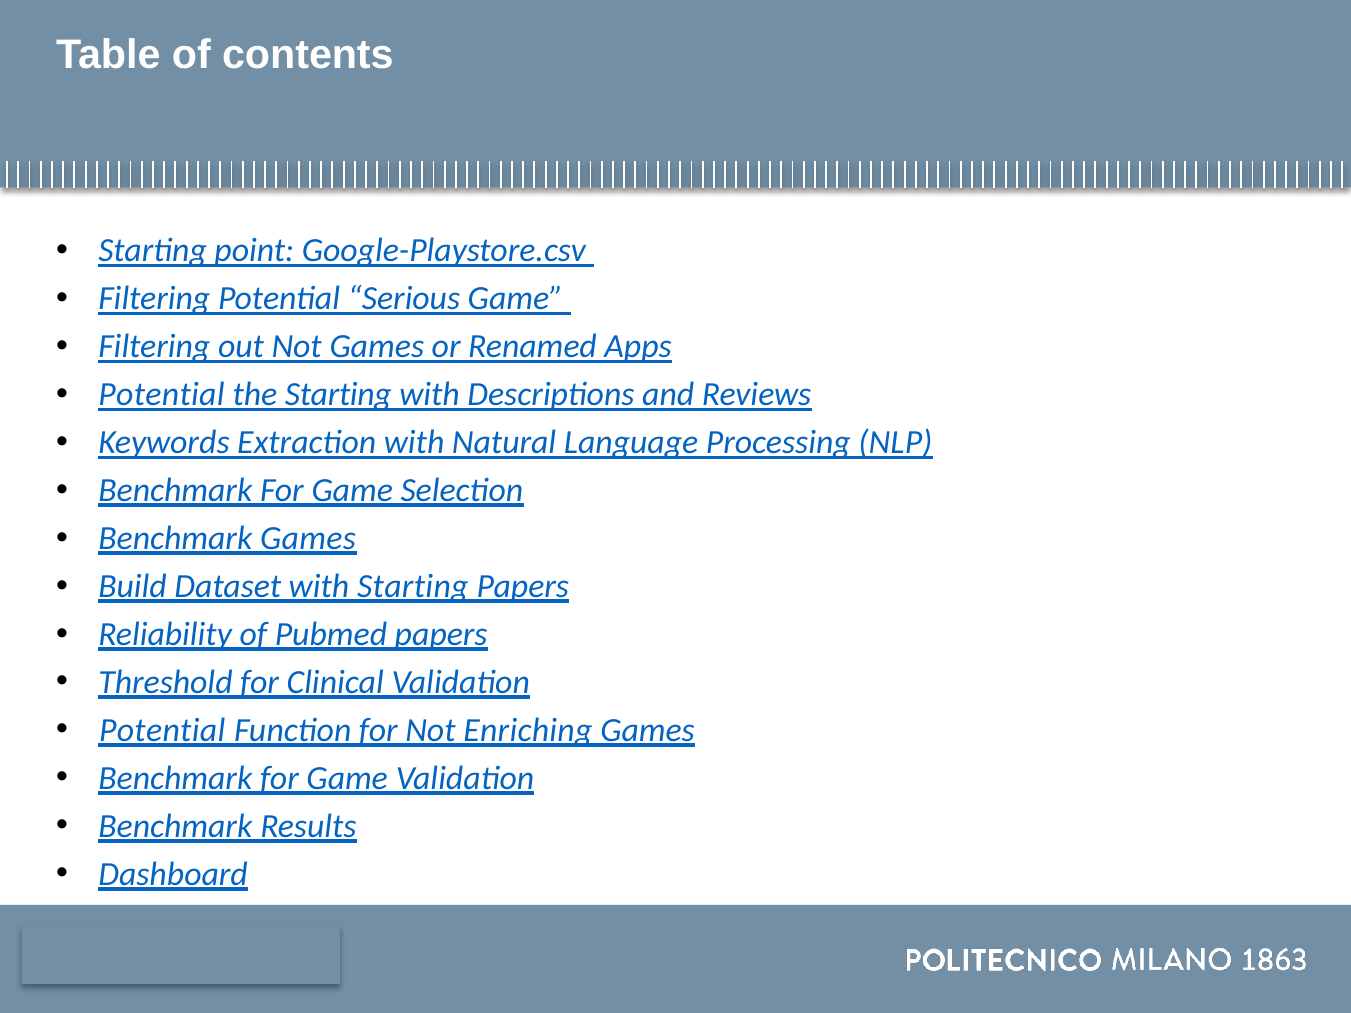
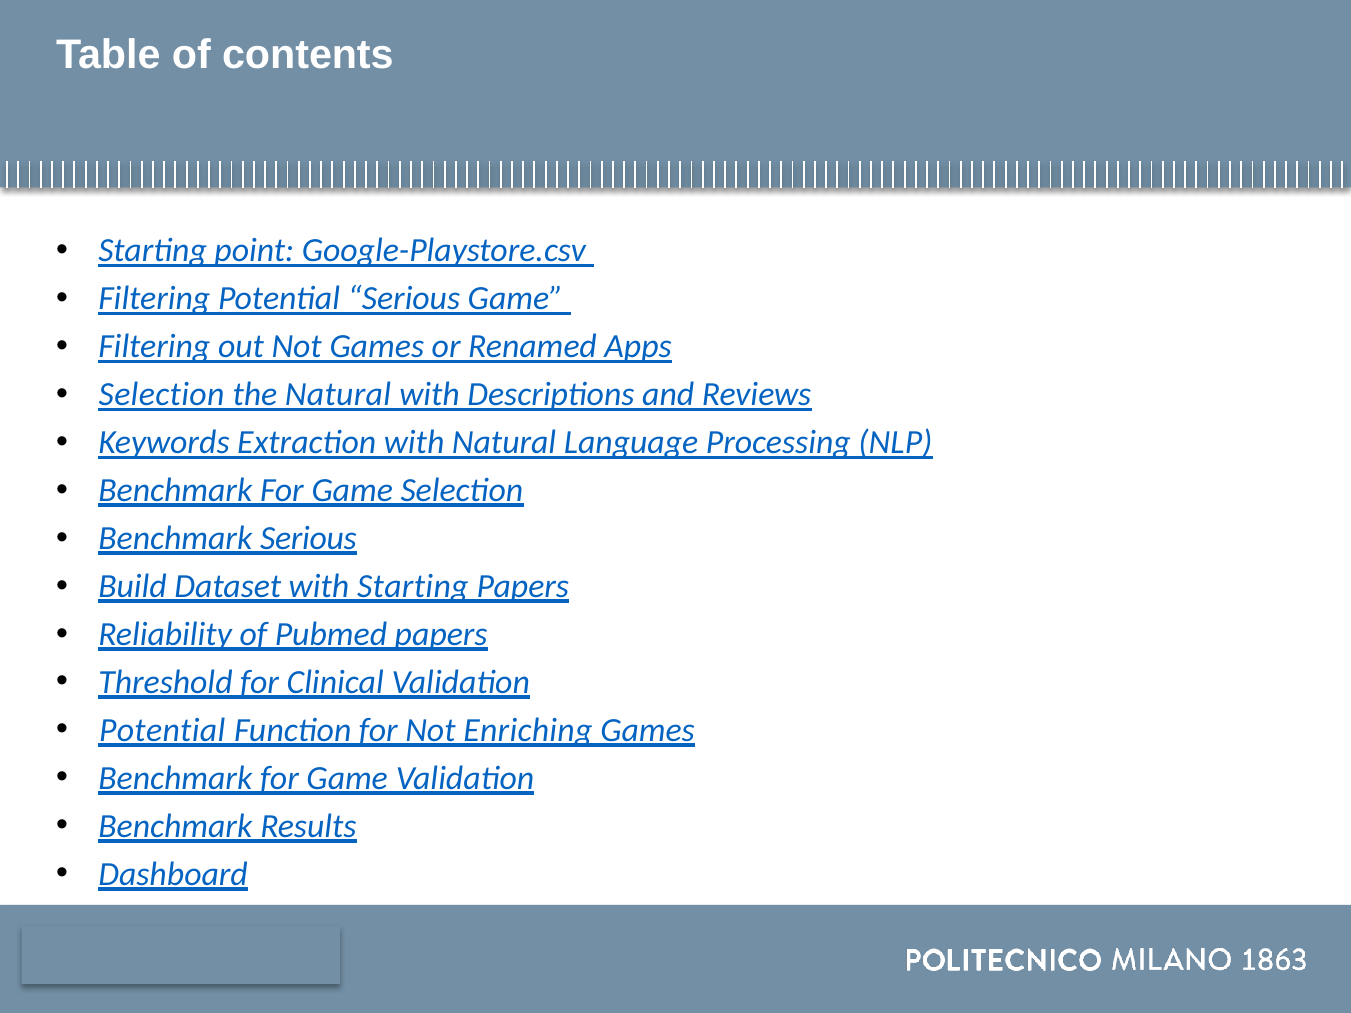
Potential at (162, 395): Potential -> Selection
the Starting: Starting -> Natural
Benchmark Games: Games -> Serious
